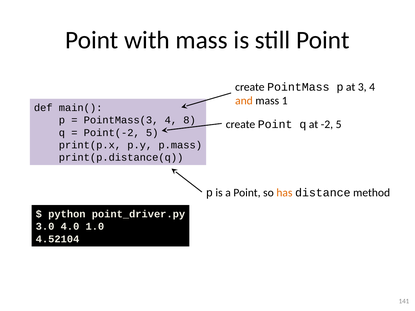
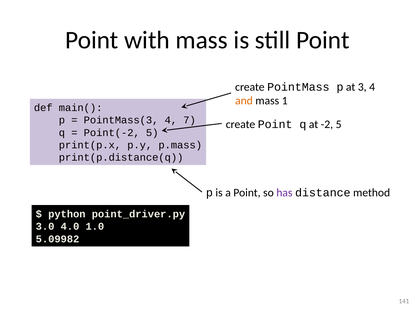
8: 8 -> 7
has colour: orange -> purple
4.52104: 4.52104 -> 5.09982
